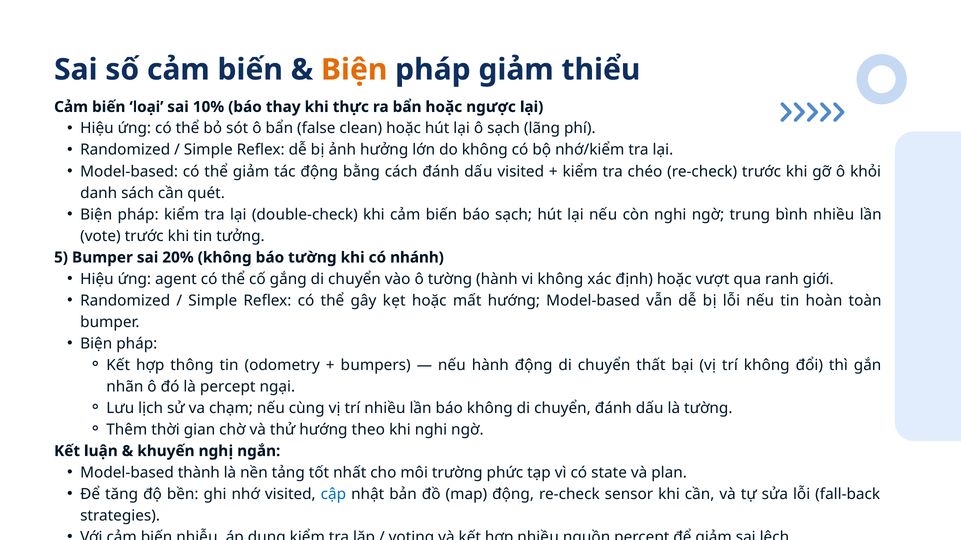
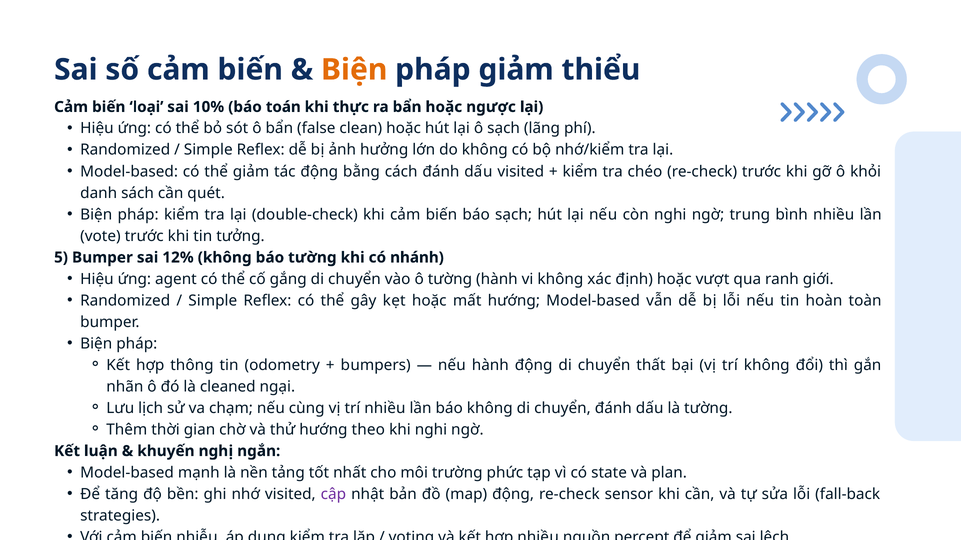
thay: thay -> toán
20%: 20% -> 12%
là percept: percept -> cleaned
thành: thành -> mạnh
cập colour: blue -> purple
